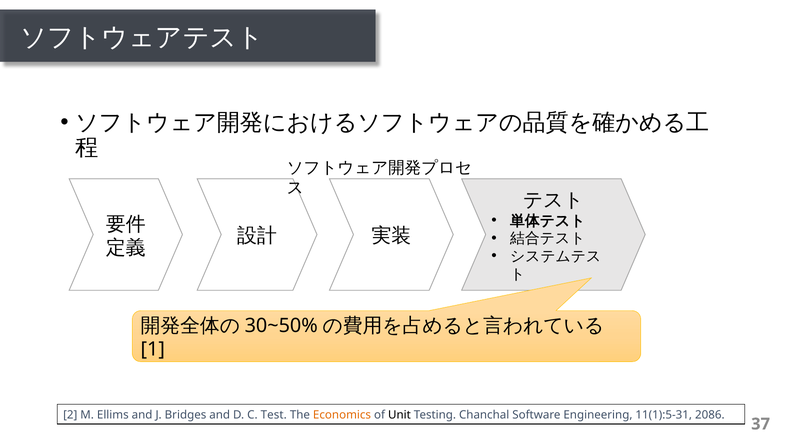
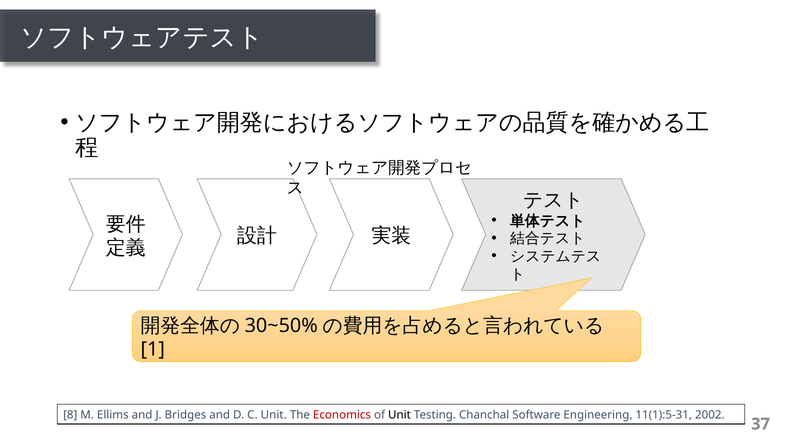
2: 2 -> 8
C Test: Test -> Unit
Economics colour: orange -> red
2086: 2086 -> 2002
